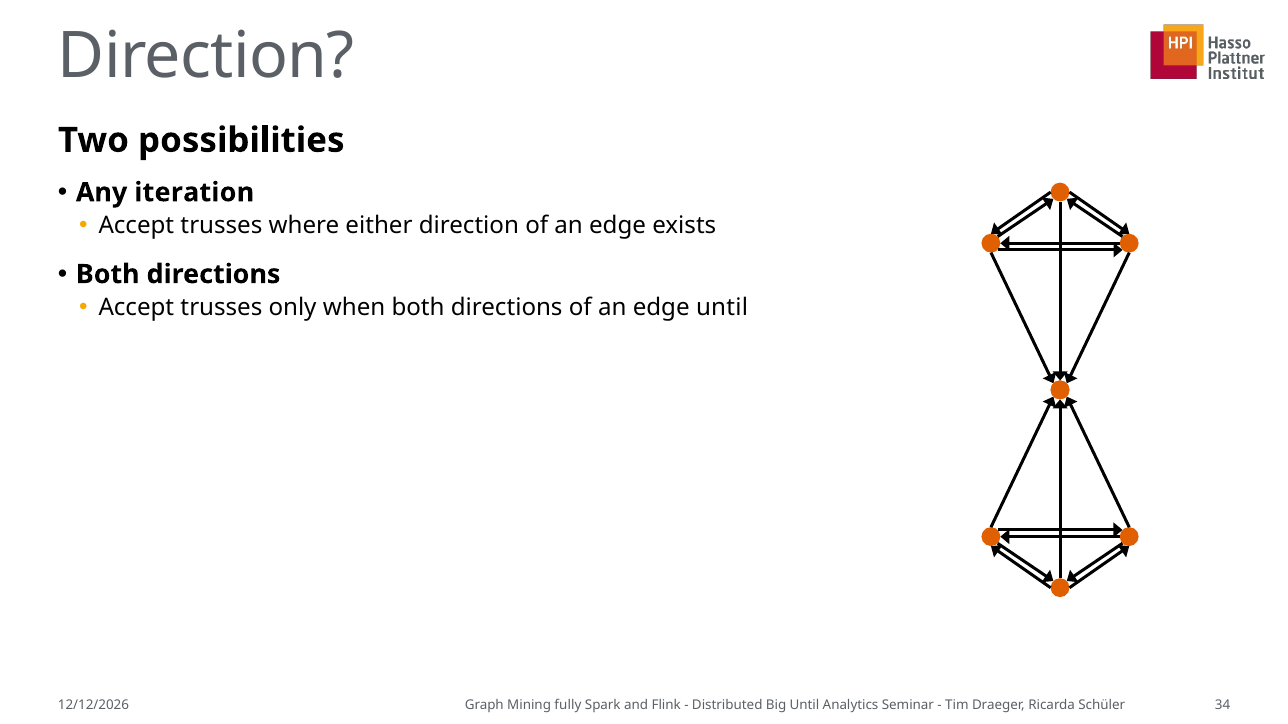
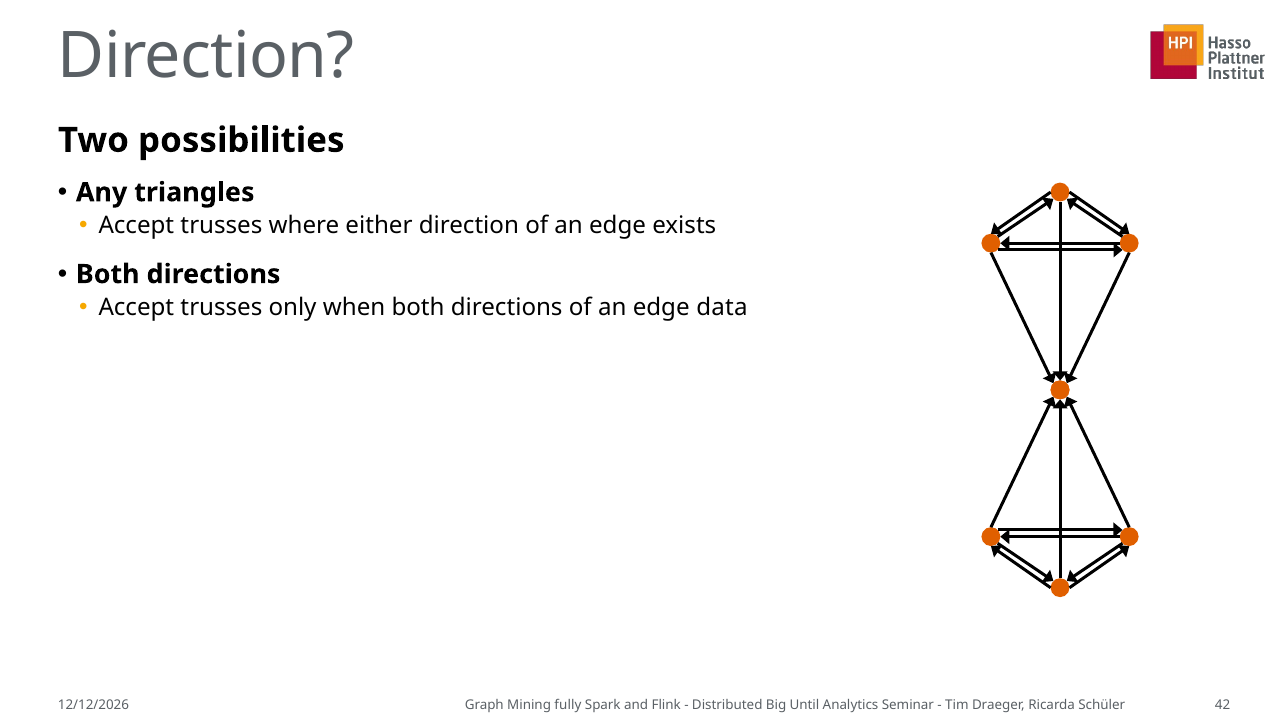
iteration: iteration -> triangles
edge until: until -> data
34: 34 -> 42
